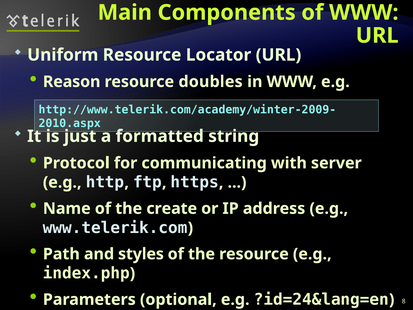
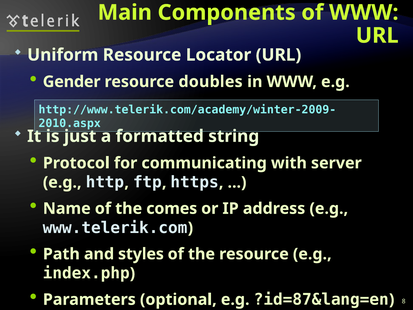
Reason: Reason -> Gender
create: create -> comes
?id=24&lang=en: ?id=24&lang=en -> ?id=87&lang=en
